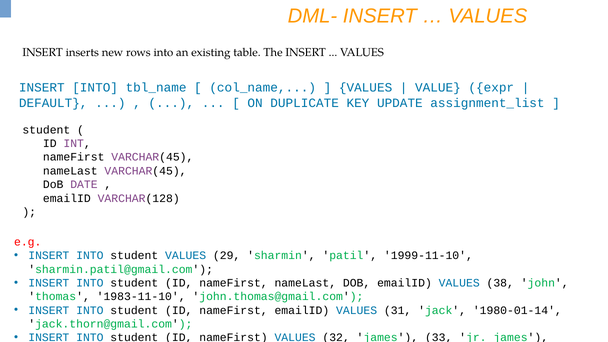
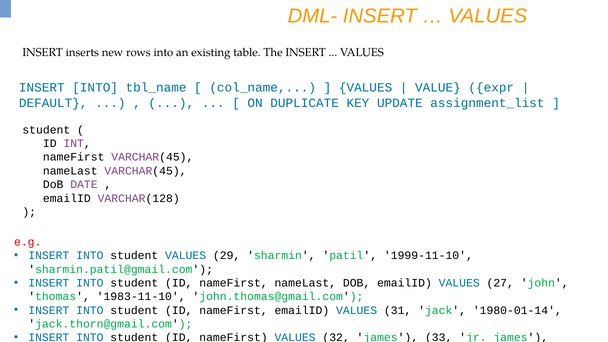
38: 38 -> 27
